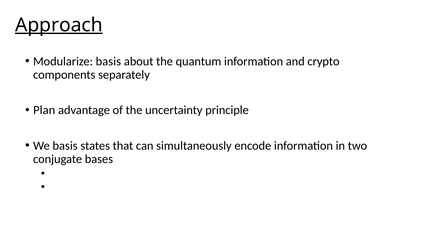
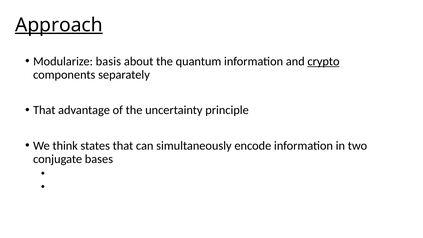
crypto underline: none -> present
Plan at (44, 110): Plan -> That
We basis: basis -> think
